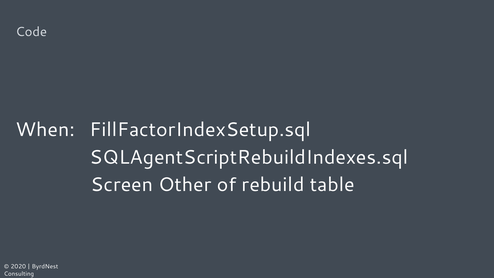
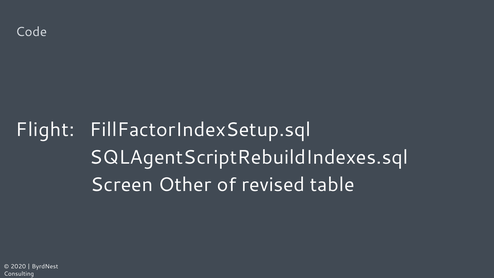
When: When -> Flight
rebuild: rebuild -> revised
